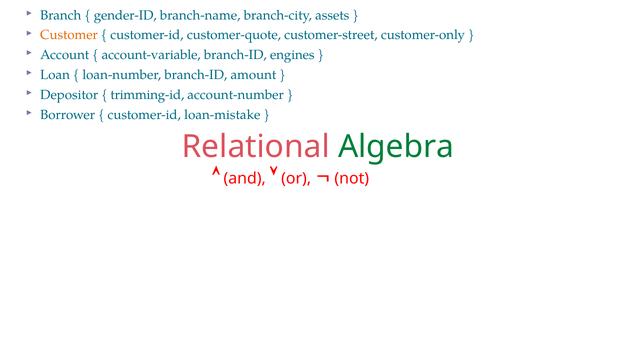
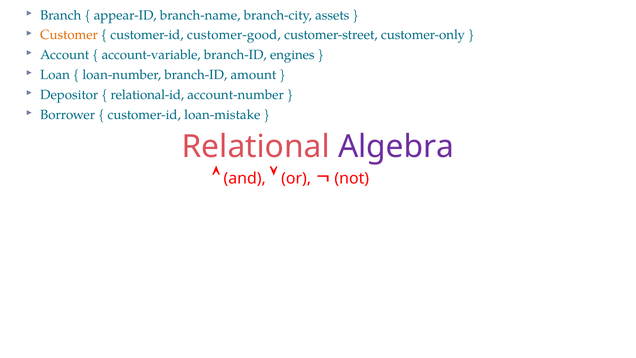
gender-ID: gender-ID -> appear-ID
customer-quote: customer-quote -> customer-good
trimming-id: trimming-id -> relational-id
Algebra colour: green -> purple
